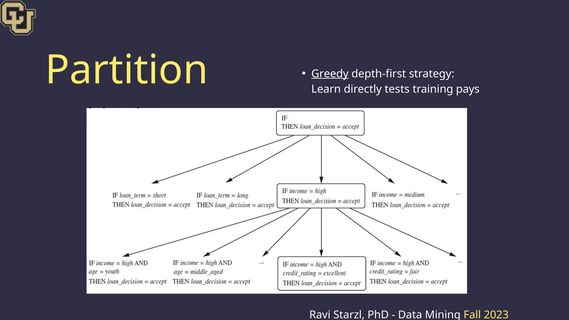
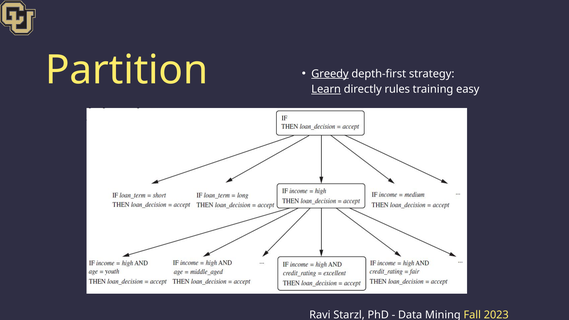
Learn underline: none -> present
tests: tests -> rules
pays: pays -> easy
